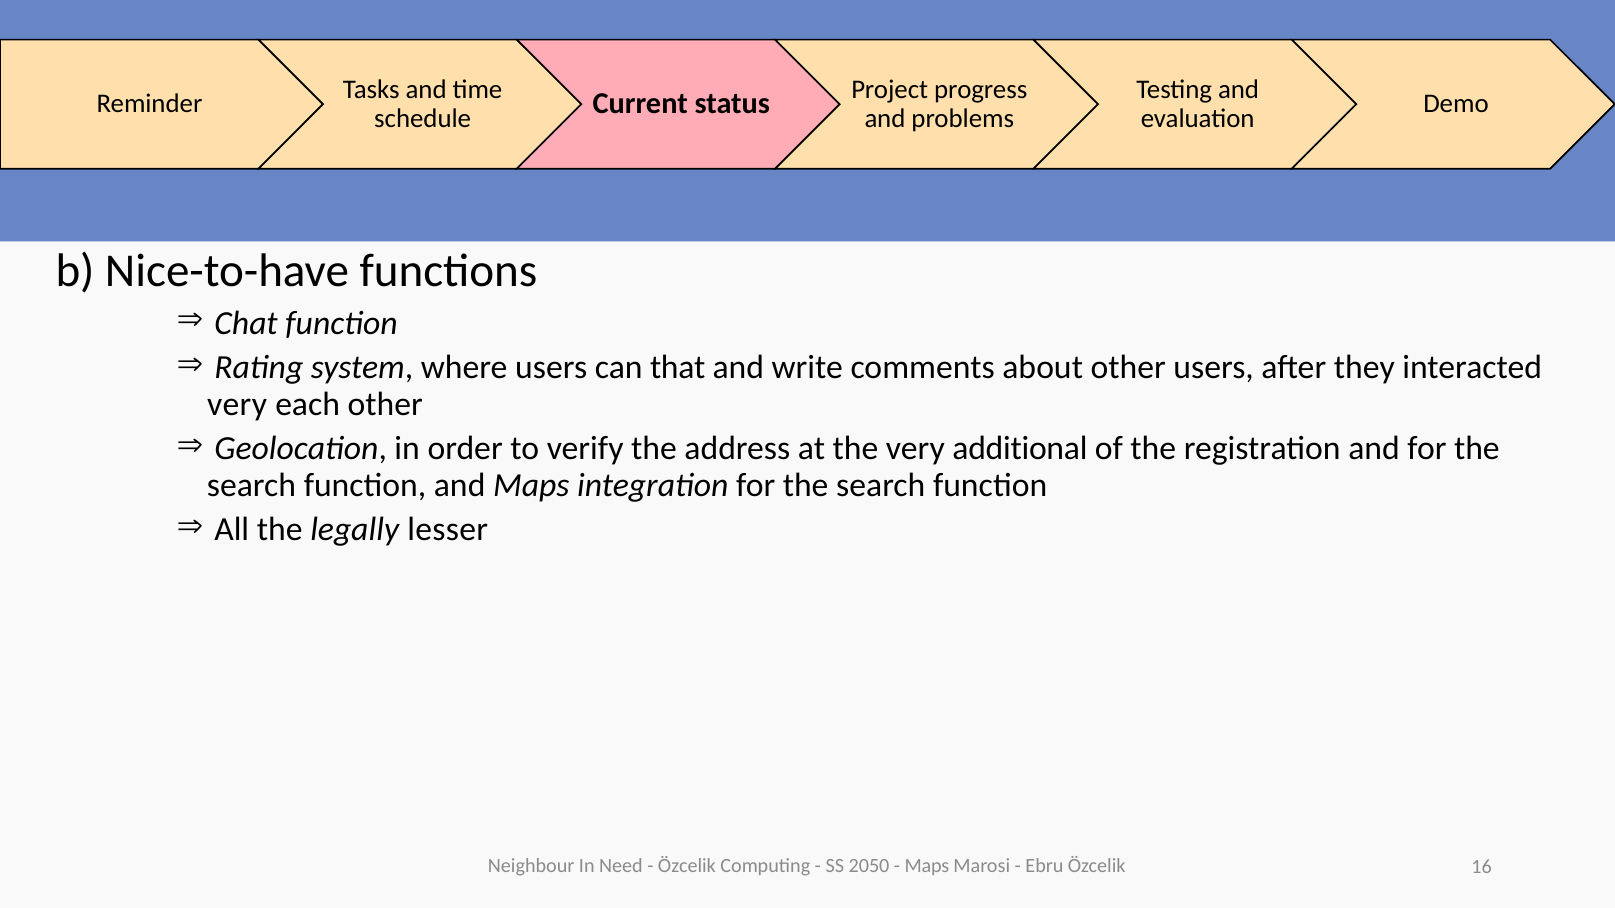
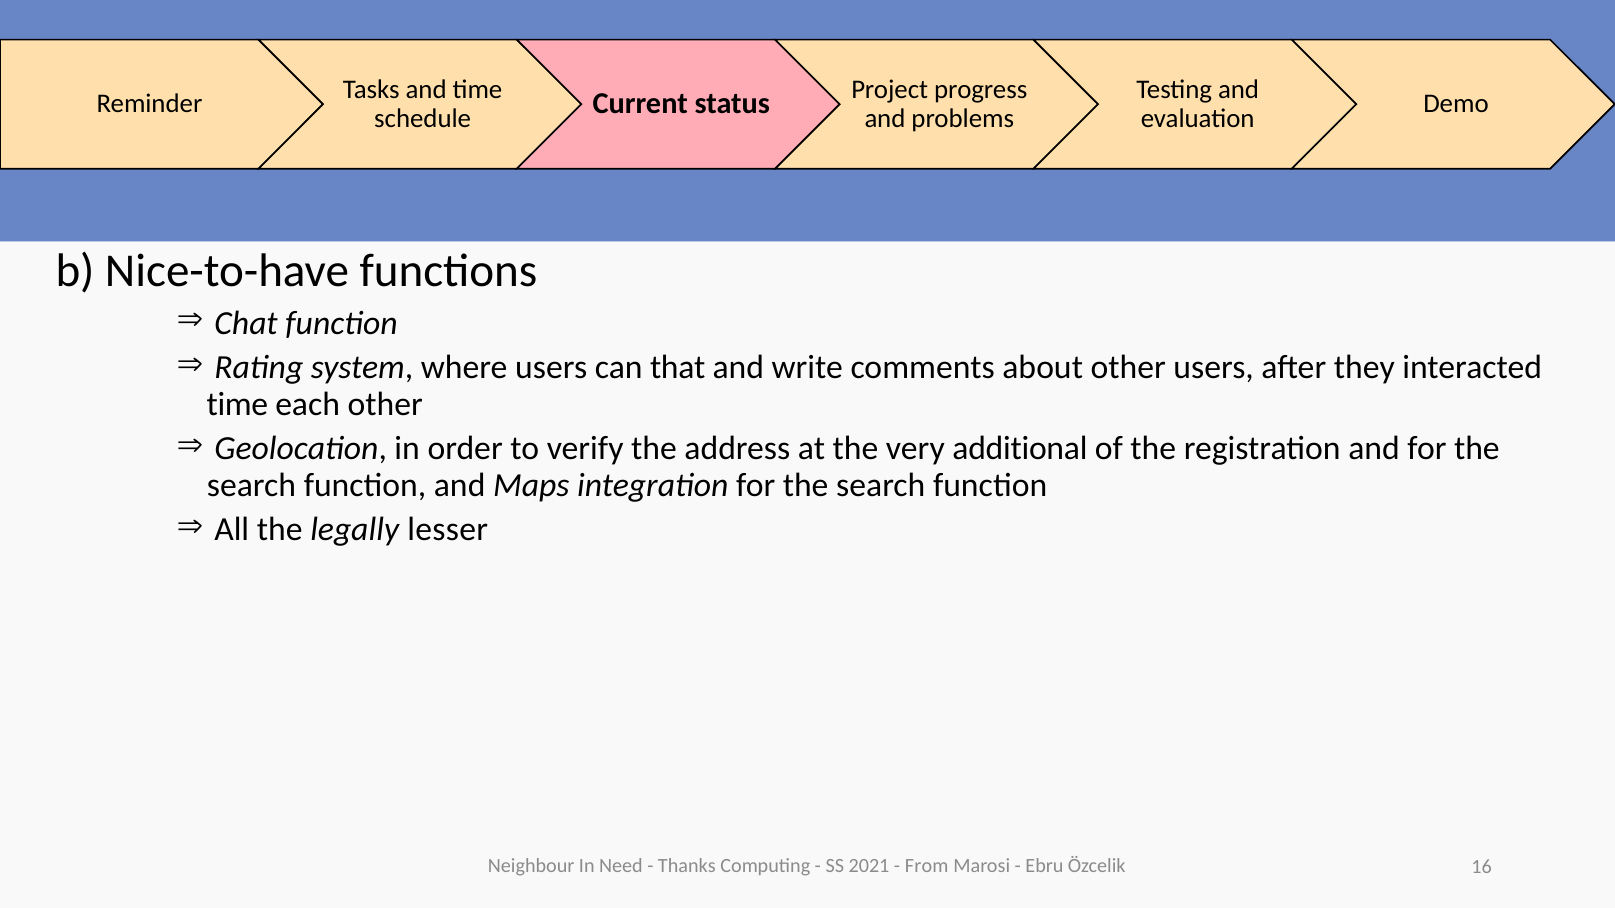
very at (237, 404): very -> time
Özcelik at (687, 866): Özcelik -> Thanks
2050: 2050 -> 2021
Maps at (927, 866): Maps -> From
